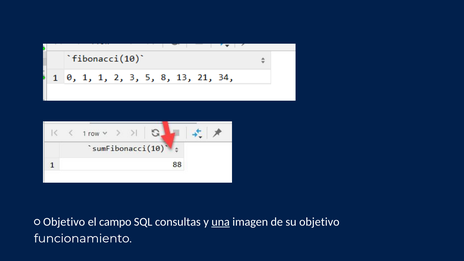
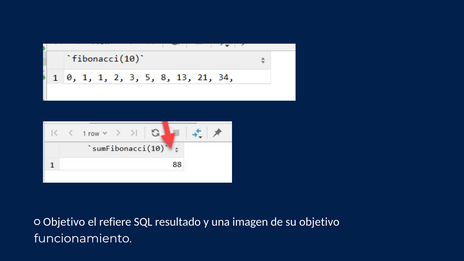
campo: campo -> refiere
consultas: consultas -> resultado
una underline: present -> none
